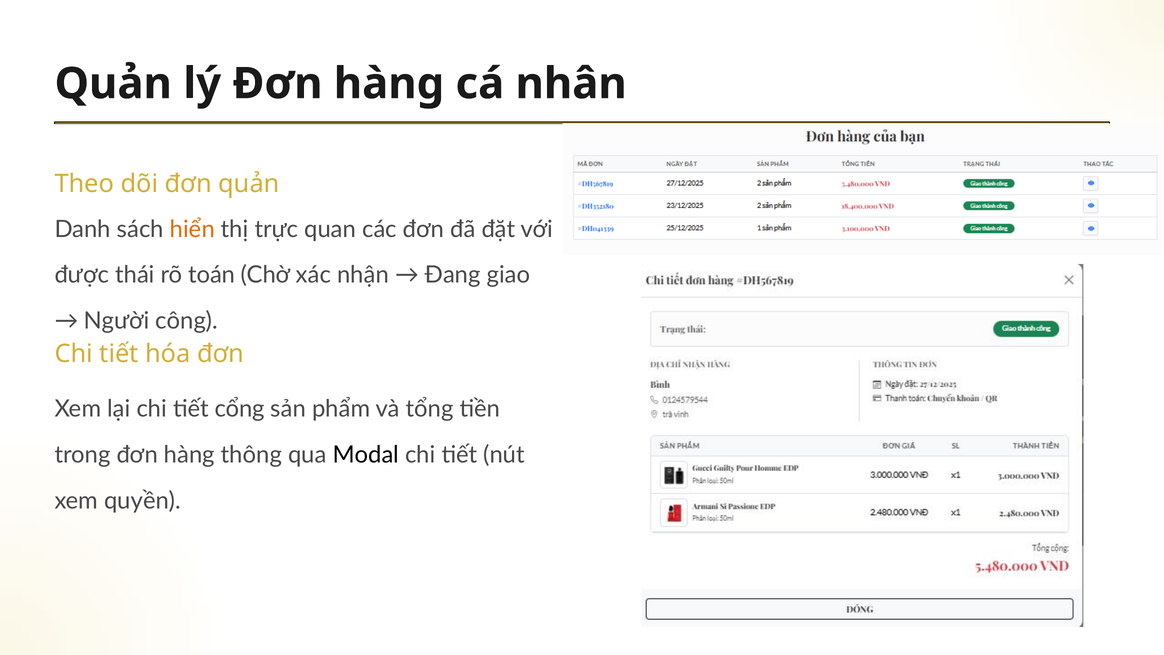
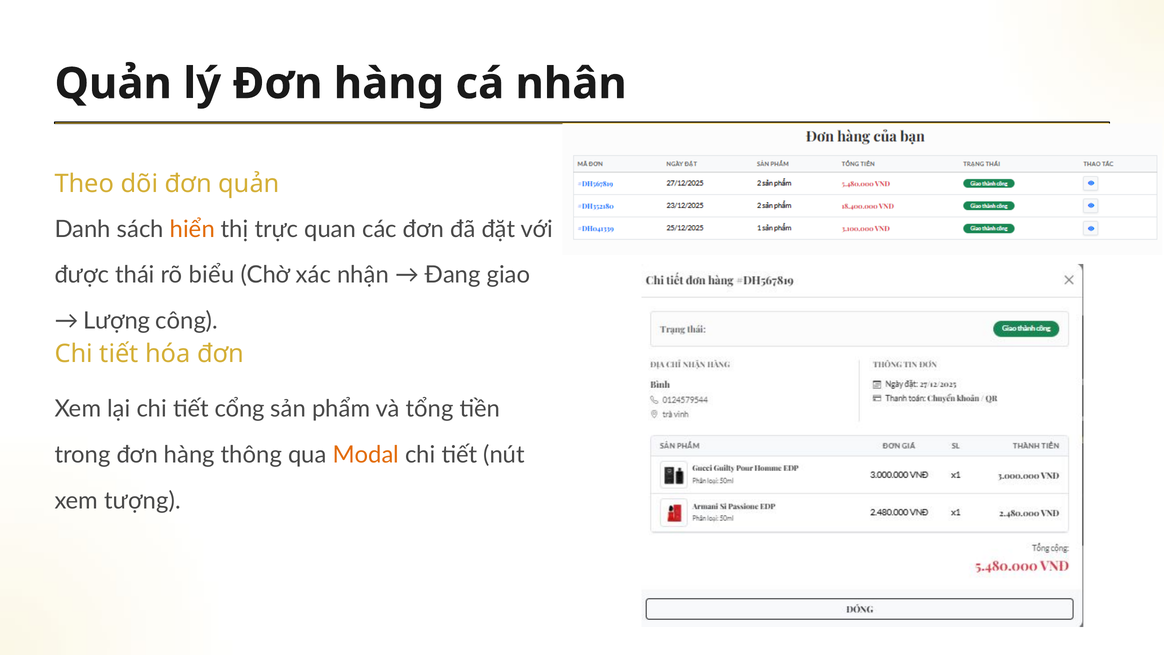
toán: toán -> biểu
Người: Người -> Lượng
Modal colour: black -> orange
quyền: quyền -> tượng
